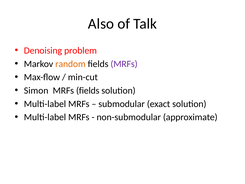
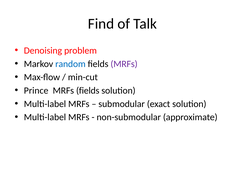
Also: Also -> Find
random colour: orange -> blue
Simon: Simon -> Prince
